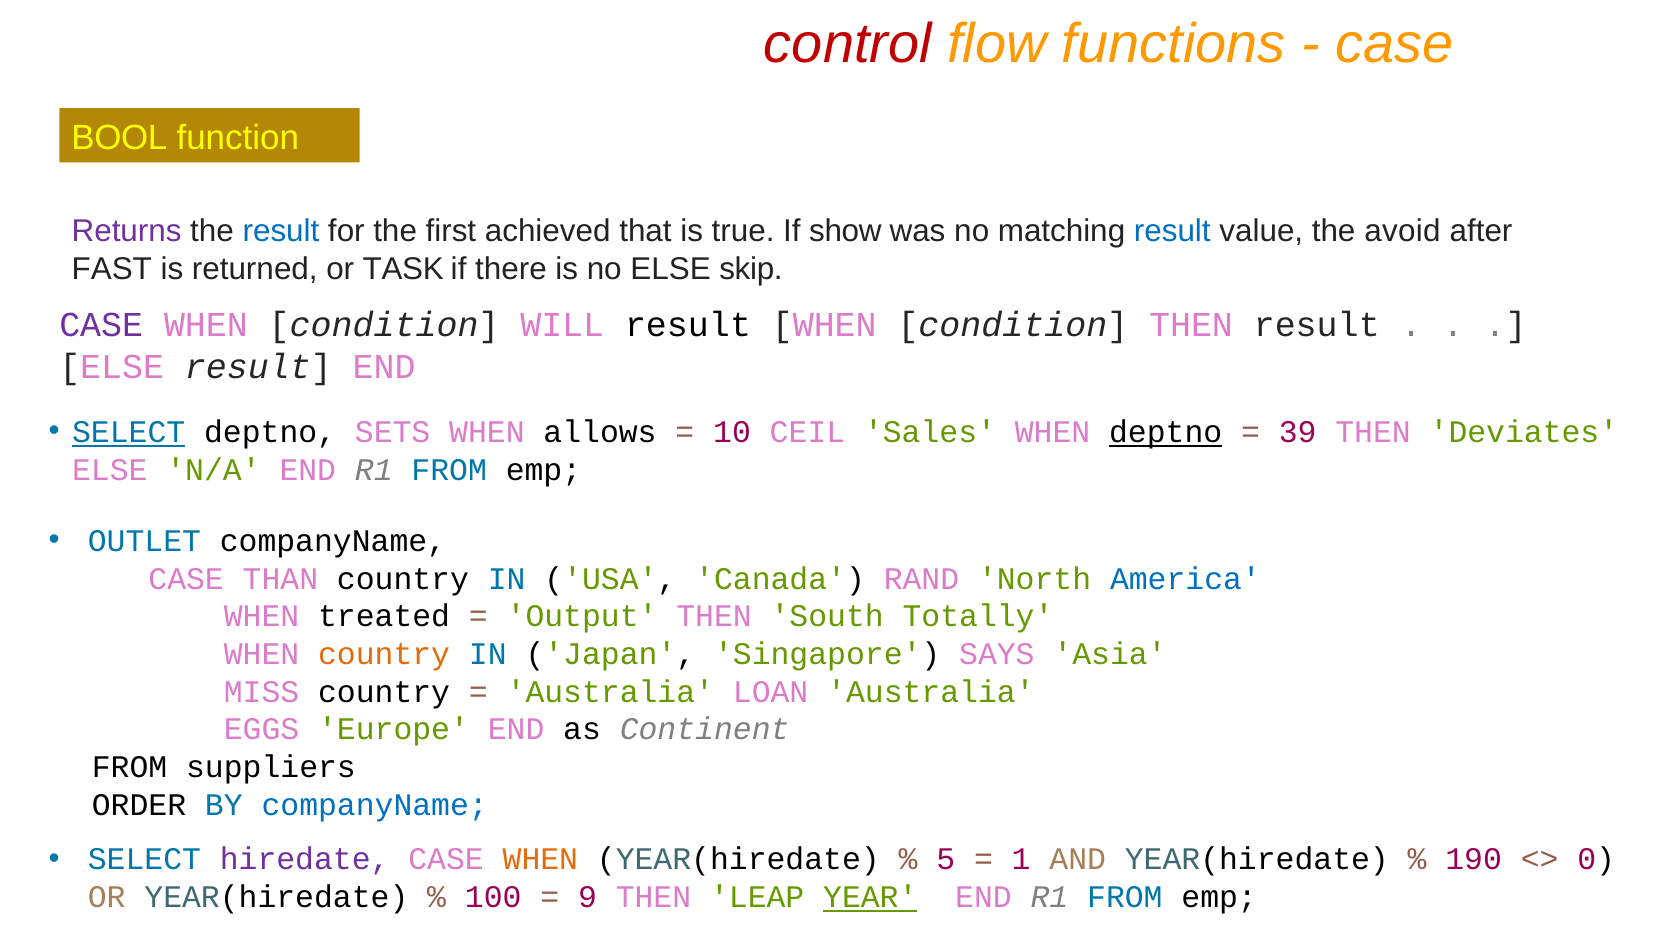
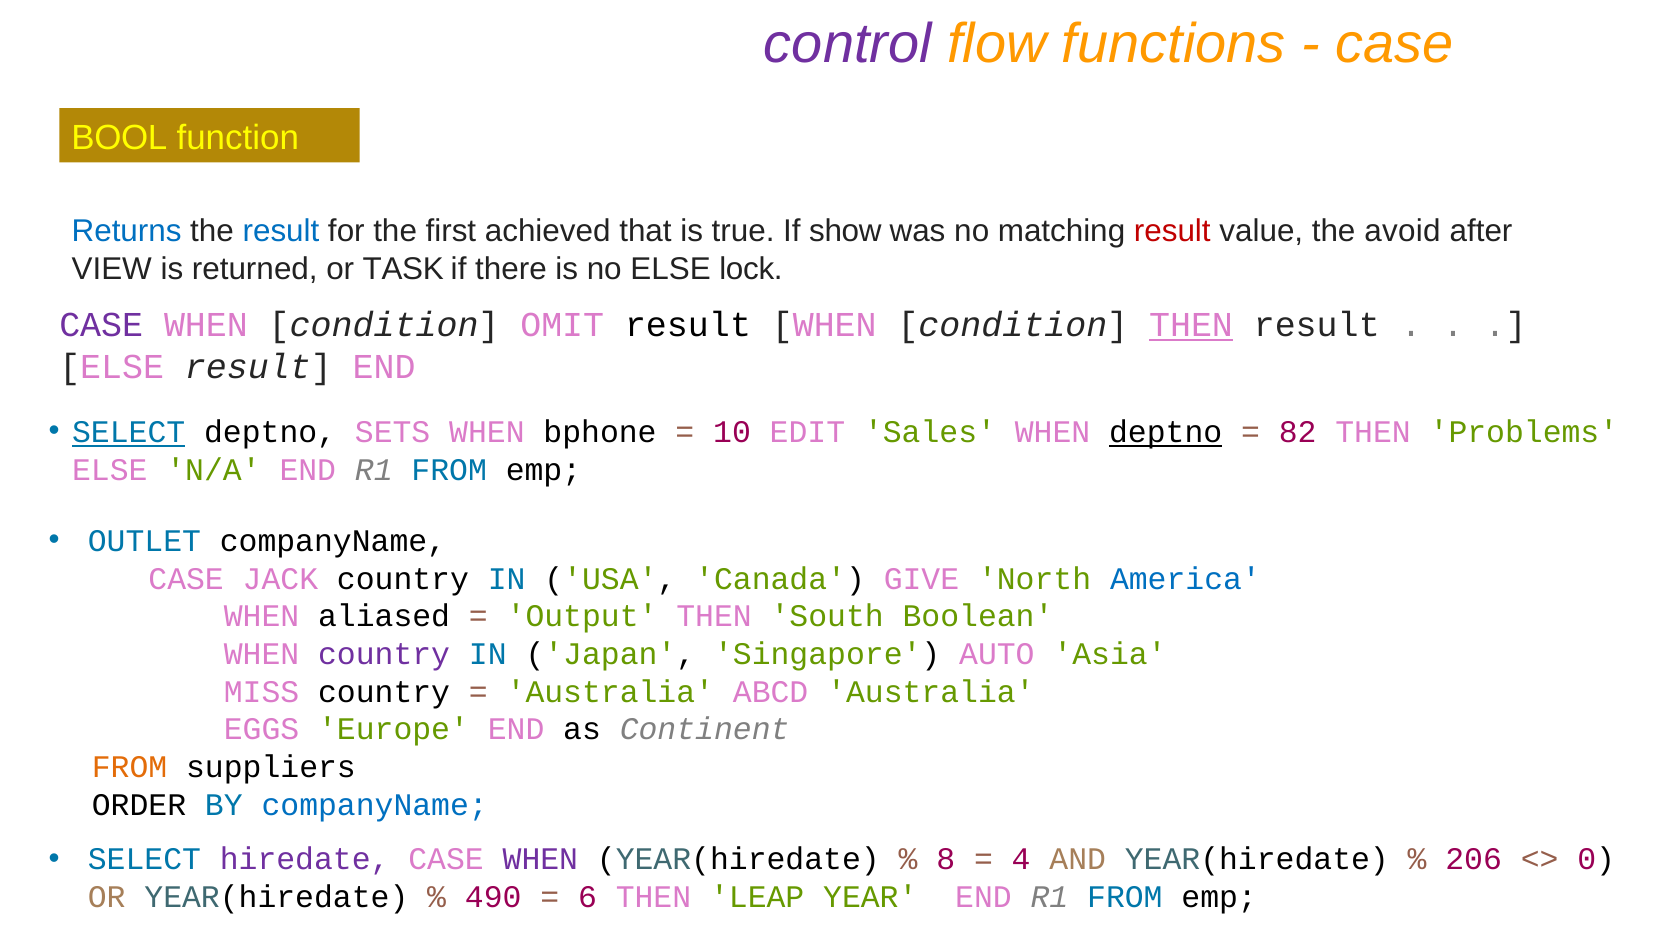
control colour: red -> purple
Returns colour: purple -> blue
result at (1172, 232) colour: blue -> red
FAST: FAST -> VIEW
skip: skip -> lock
WILL: WILL -> OMIT
THEN at (1191, 325) underline: none -> present
allows: allows -> bphone
CEIL: CEIL -> EDIT
39: 39 -> 82
Deviates: Deviates -> Problems
THAN: THAN -> JACK
RAND: RAND -> GIVE
treated: treated -> aliased
Totally: Totally -> Boolean
country at (384, 654) colour: orange -> purple
SAYS: SAYS -> AUTO
LOAN: LOAN -> ABCD
FROM at (130, 767) colour: black -> orange
WHEN at (540, 859) colour: orange -> purple
5: 5 -> 8
1: 1 -> 4
190: 190 -> 206
100: 100 -> 490
9: 9 -> 6
YEAR underline: present -> none
